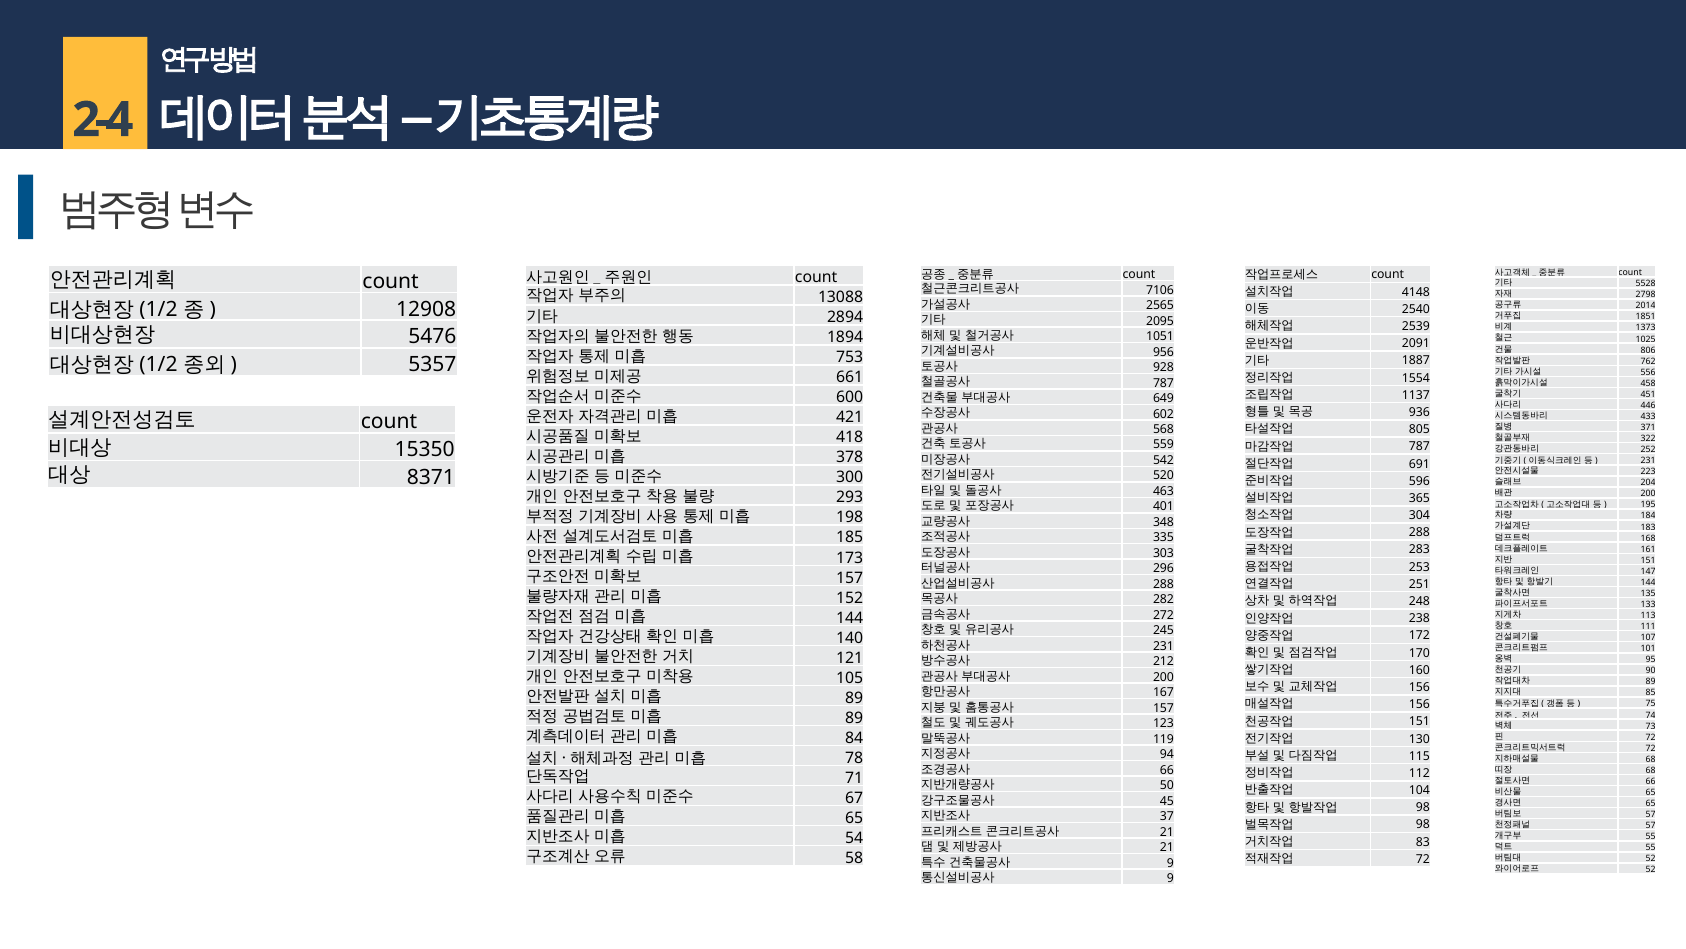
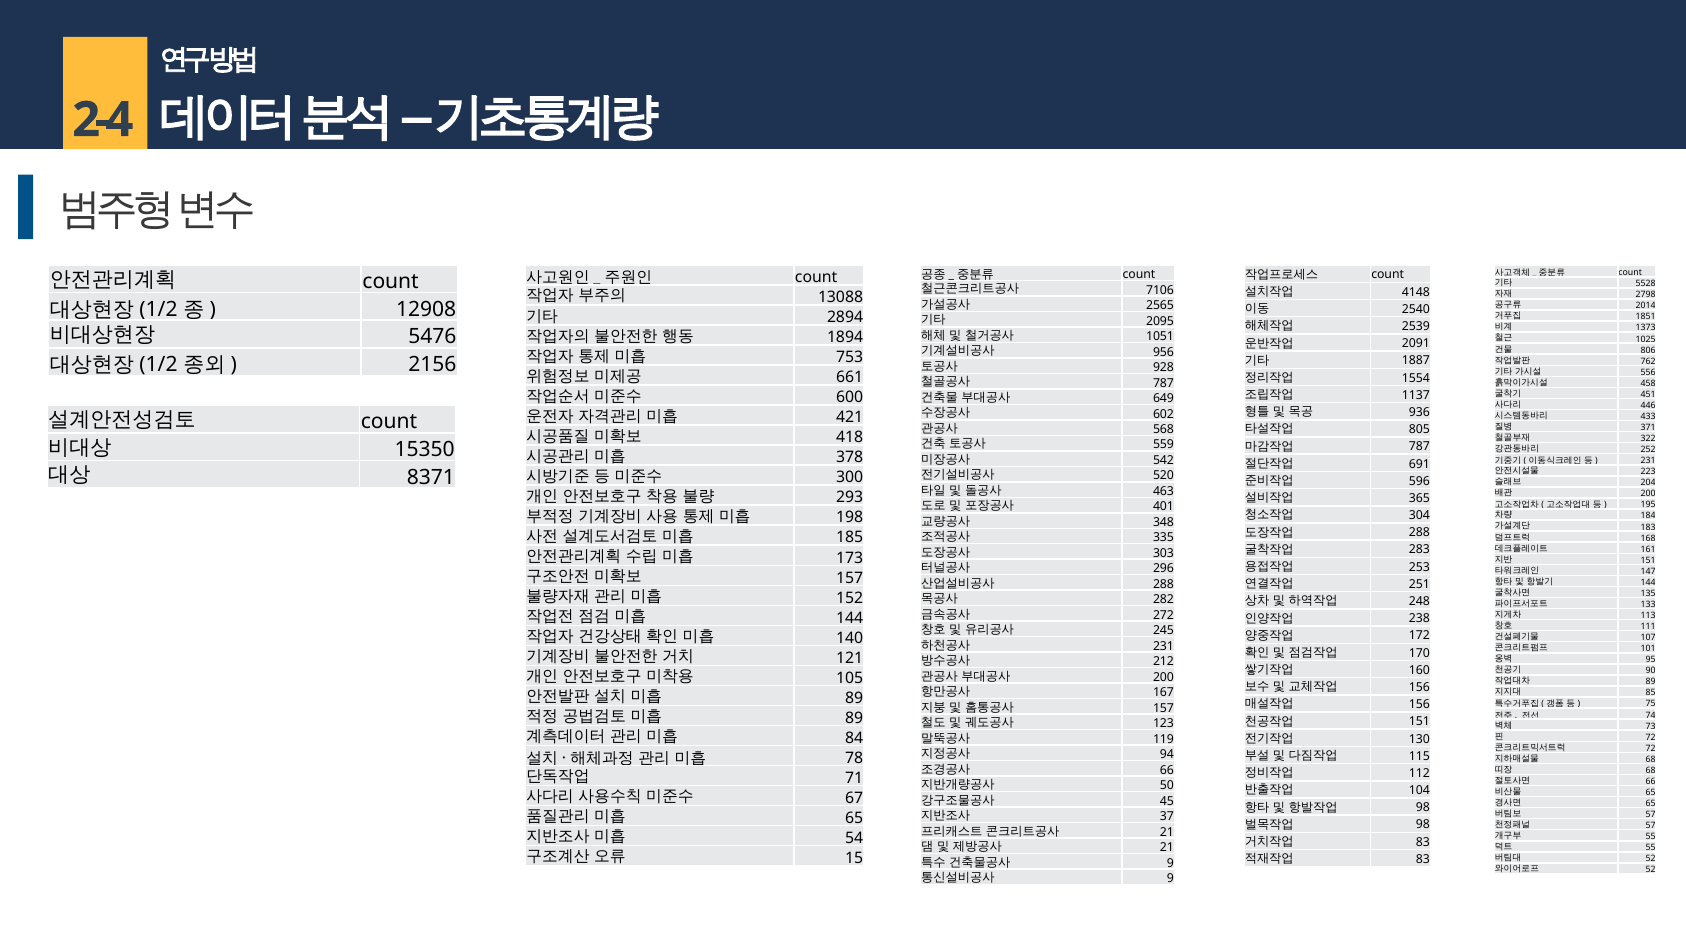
5357: 5357 -> 2156
58: 58 -> 15
72 at (1423, 859): 72 -> 83
